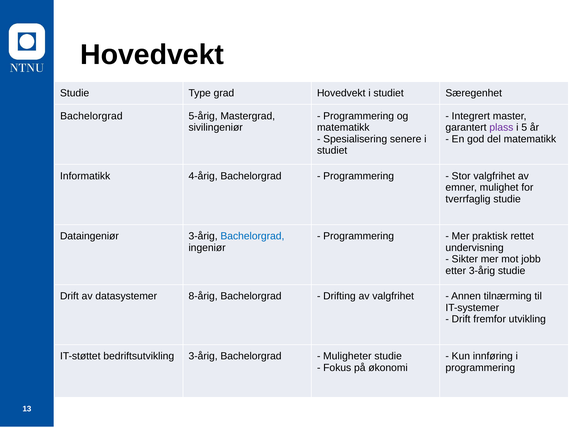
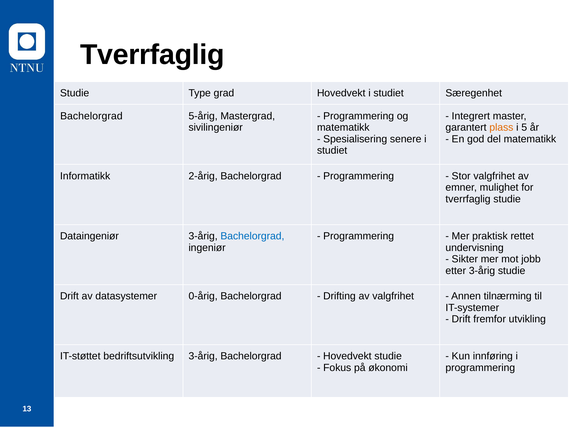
Hovedvekt at (152, 55): Hovedvekt -> Tverrfaglig
plass colour: purple -> orange
4-årig: 4-årig -> 2-årig
8-årig: 8-årig -> 0-årig
Muligheter at (347, 356): Muligheter -> Hovedvekt
